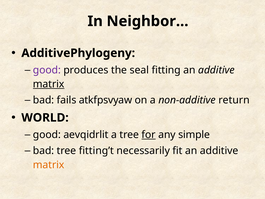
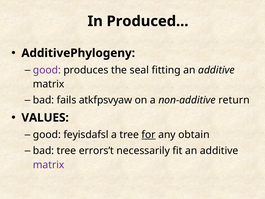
Neighbor: Neighbor -> Produced
matrix at (49, 84) underline: present -> none
WORLD: WORLD -> VALUES
aevqidrlit: aevqidrlit -> feyisdafsl
simple: simple -> obtain
fitting’t: fitting’t -> errors’t
matrix at (49, 165) colour: orange -> purple
